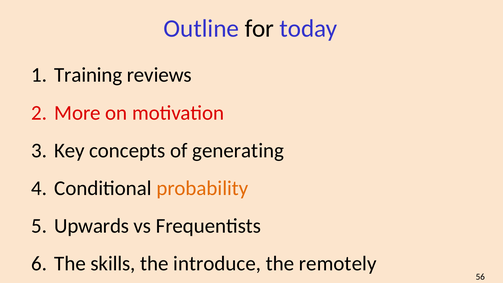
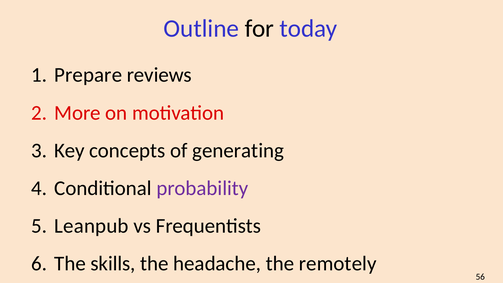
Training: Training -> Prepare
probability colour: orange -> purple
Upwards: Upwards -> Leanpub
introduce: introduce -> headache
